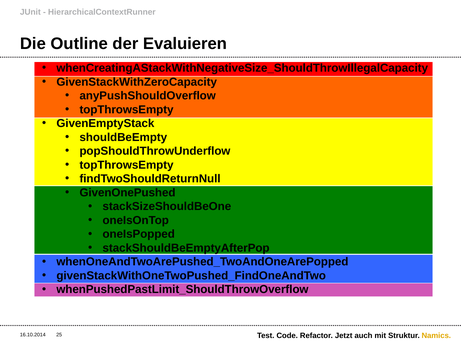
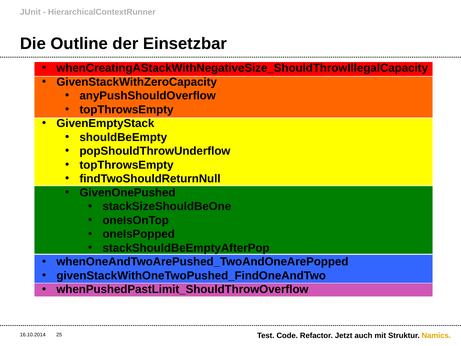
Evaluieren: Evaluieren -> Einsetzbar
